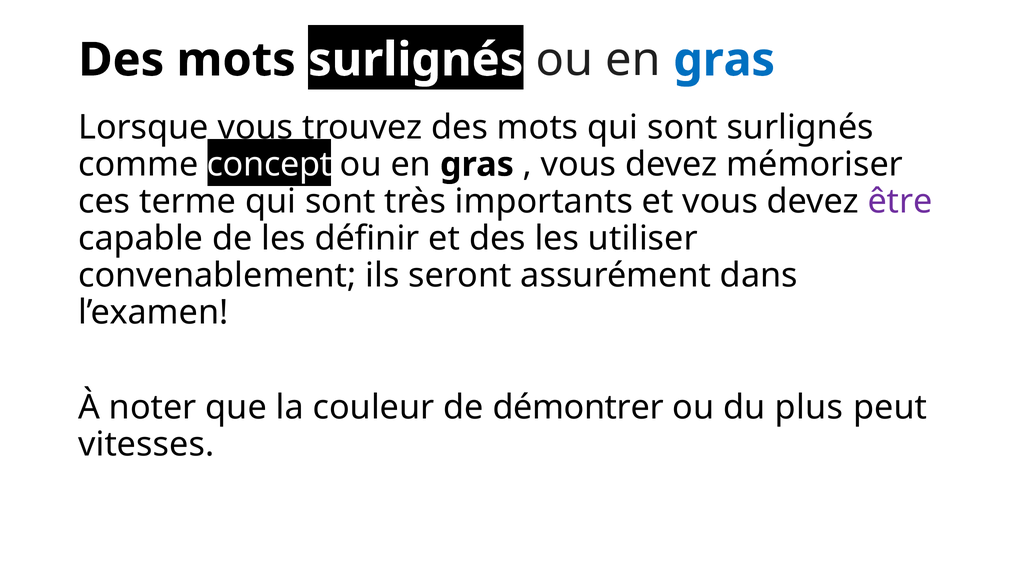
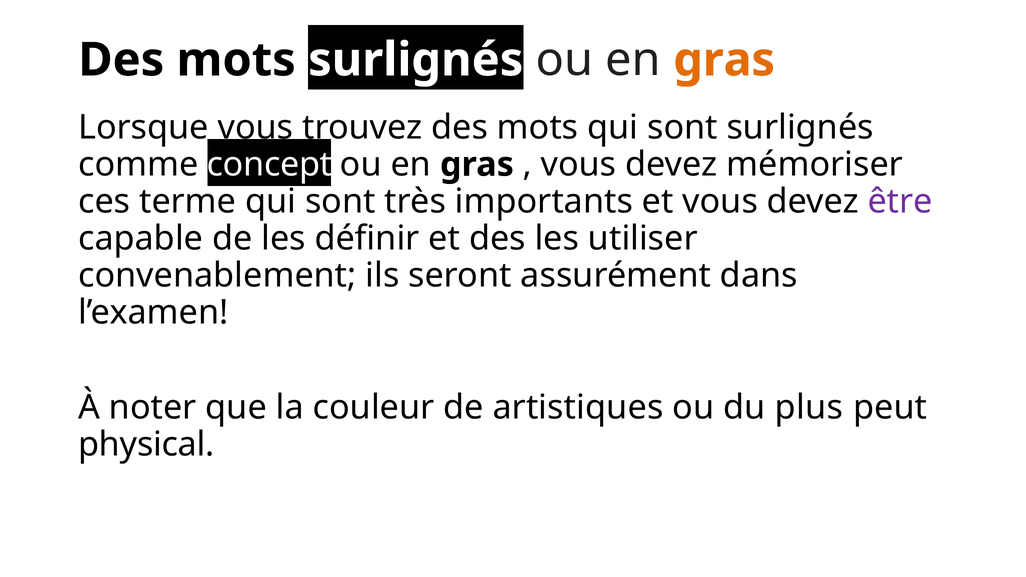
gras at (724, 60) colour: blue -> orange
démontrer: démontrer -> artistiques
vitesses: vitesses -> physical
